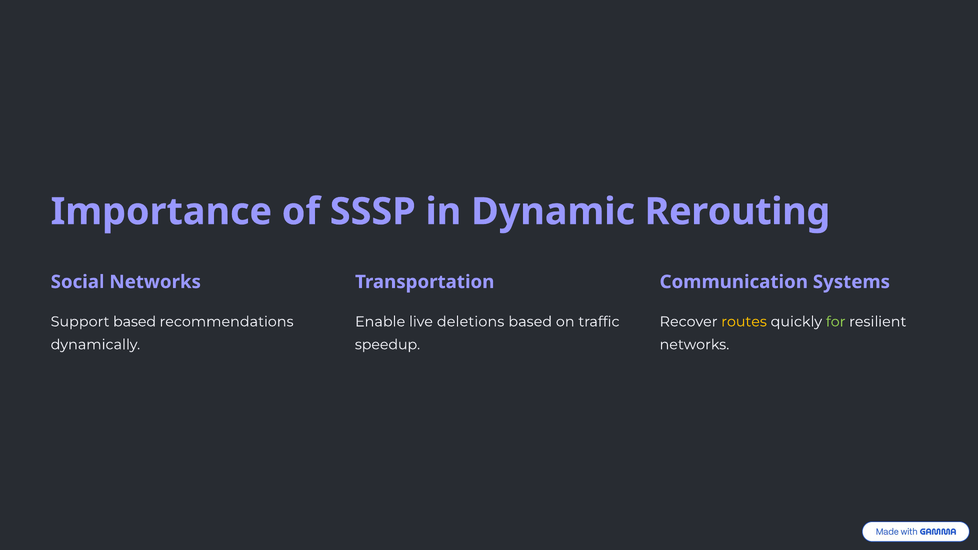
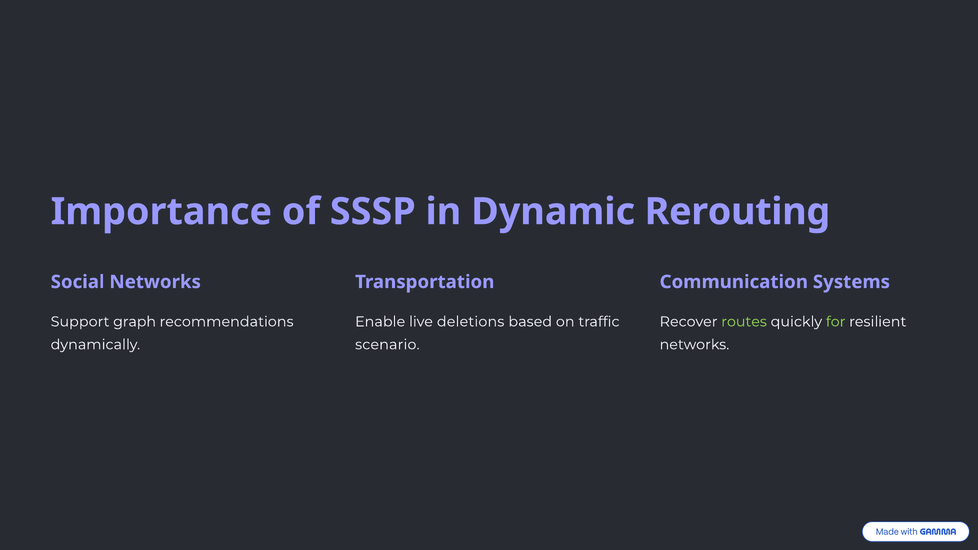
Support based: based -> graph
routes colour: yellow -> light green
speedup: speedup -> scenario
